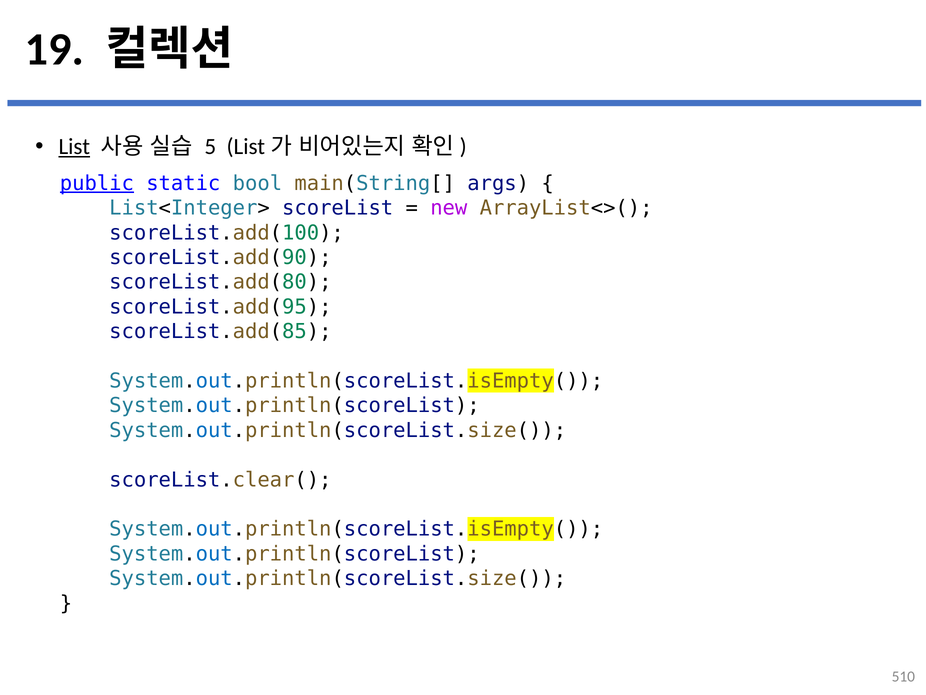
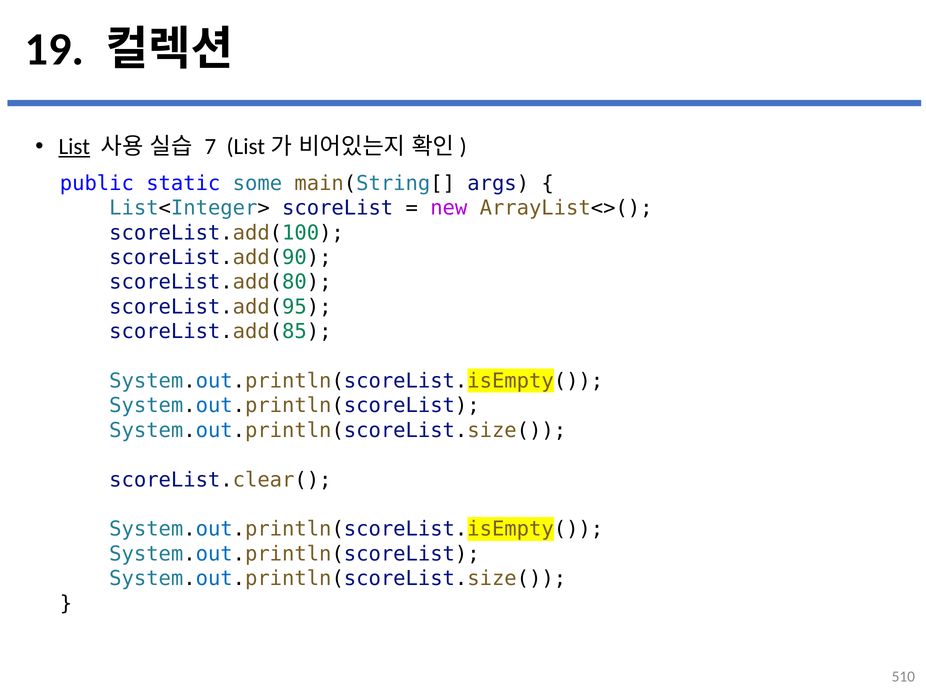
5: 5 -> 7
public underline: present -> none
bool: bool -> some
